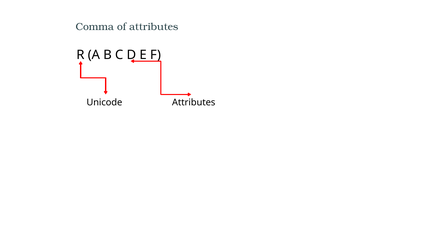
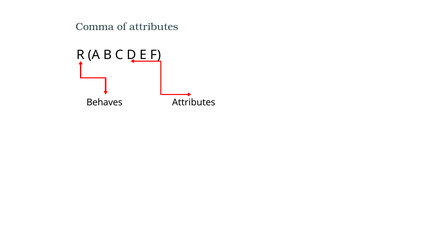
Unicode: Unicode -> Behaves
